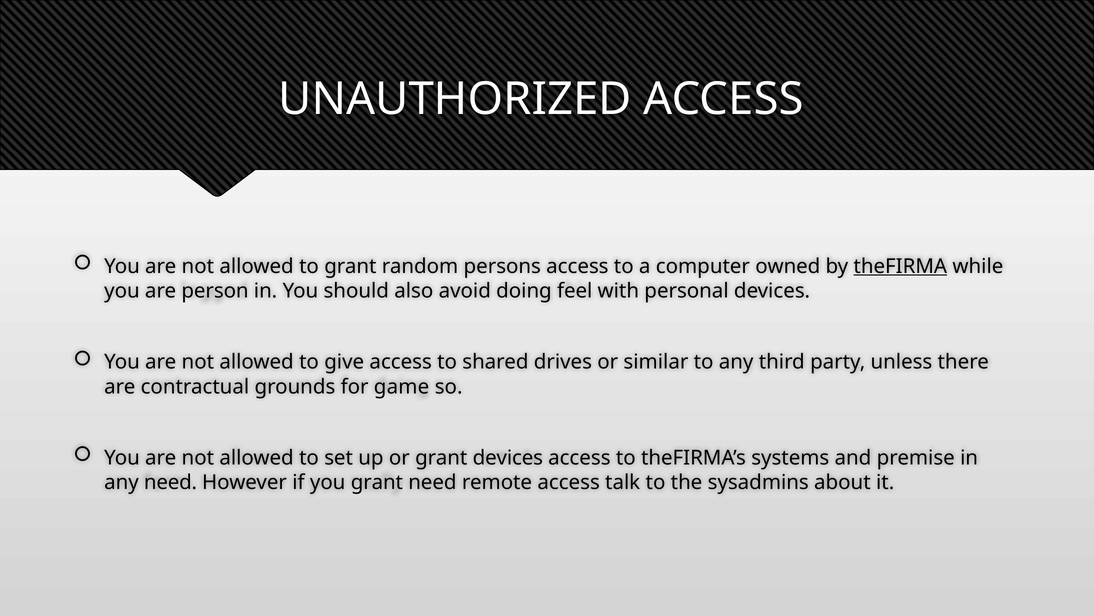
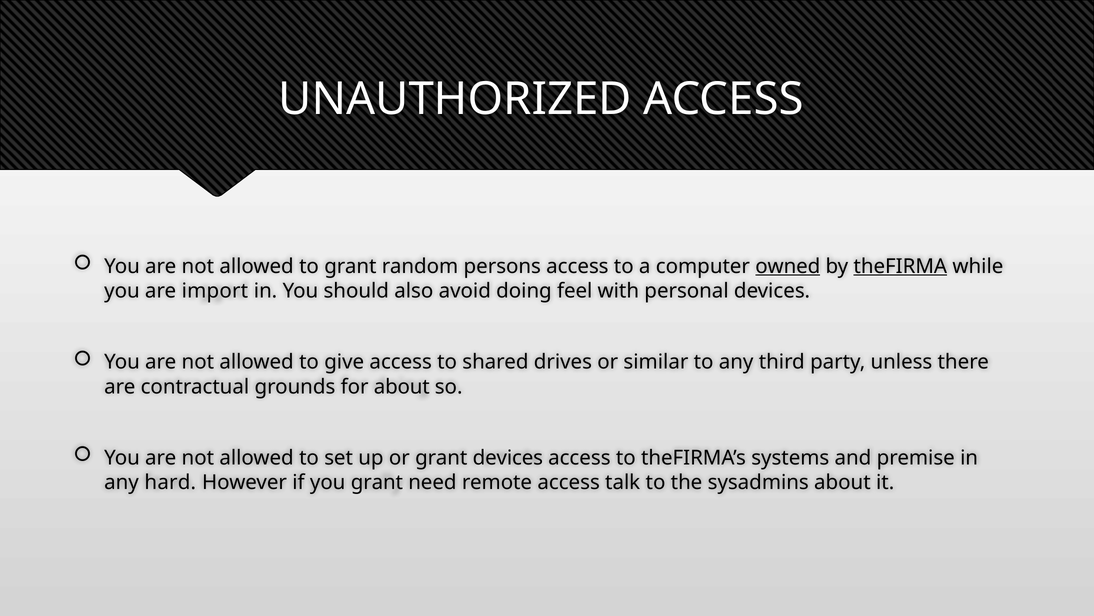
owned underline: none -> present
person: person -> import
for game: game -> about
any need: need -> hard
